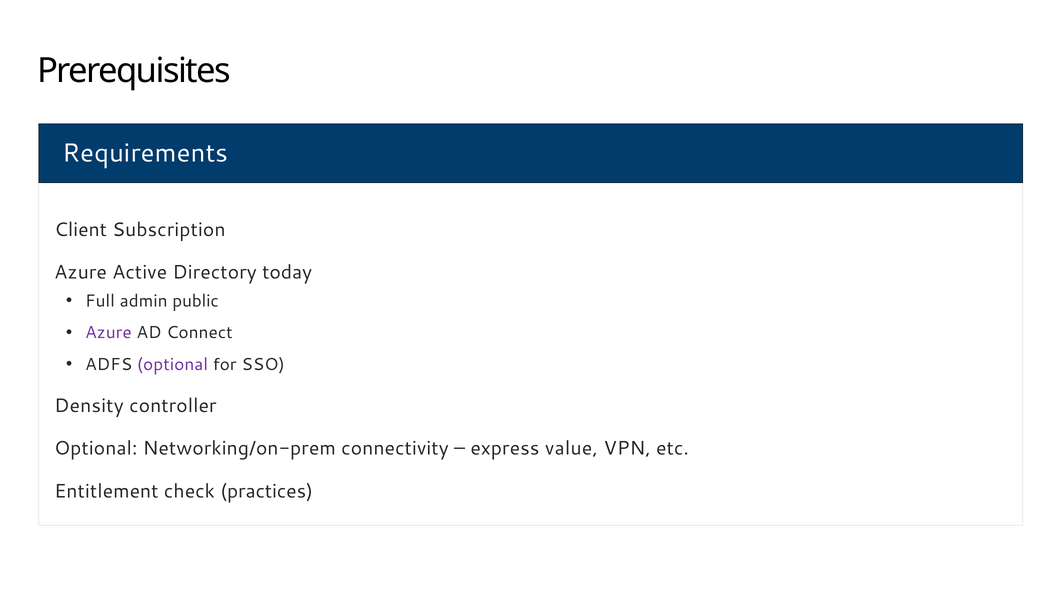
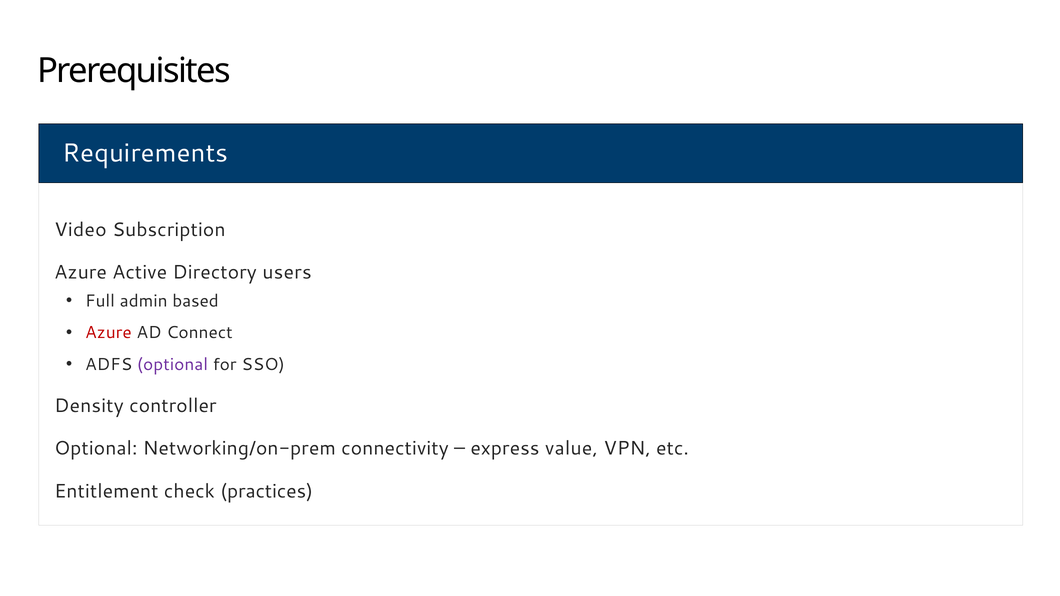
Client: Client -> Video
today: today -> users
public: public -> based
Azure at (108, 333) colour: purple -> red
